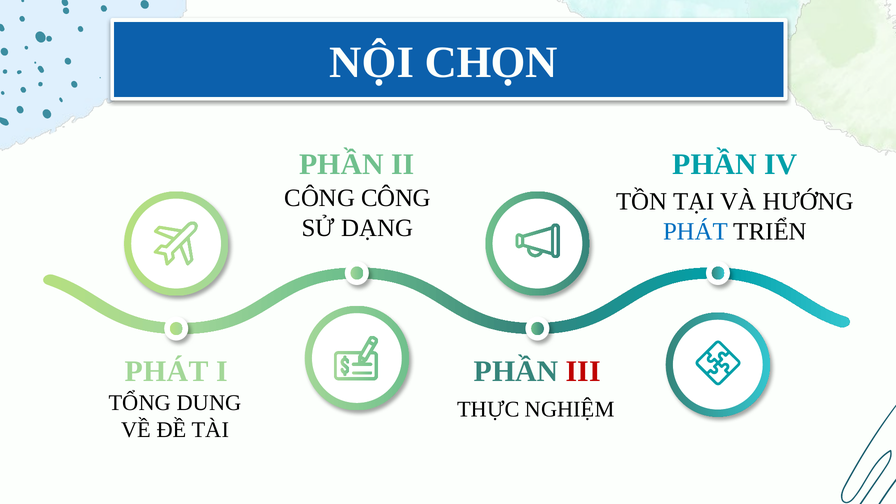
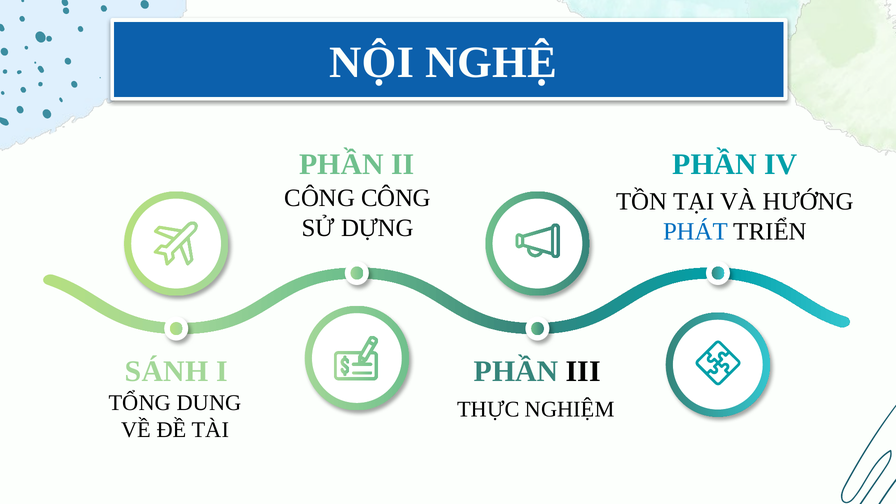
CHỌN: CHỌN -> NGHỆ
DẠNG: DẠNG -> DỰNG
PHÁT at (167, 371): PHÁT -> SÁNH
III colour: red -> black
